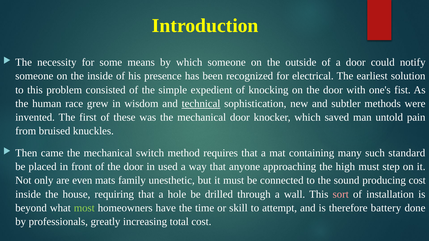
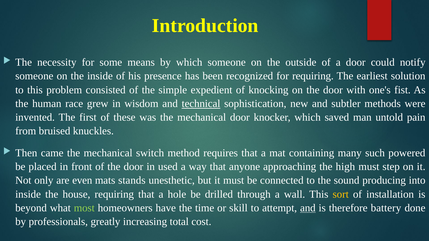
for electrical: electrical -> requiring
standard: standard -> powered
family: family -> stands
producing cost: cost -> into
sort colour: pink -> yellow
and at (308, 208) underline: none -> present
